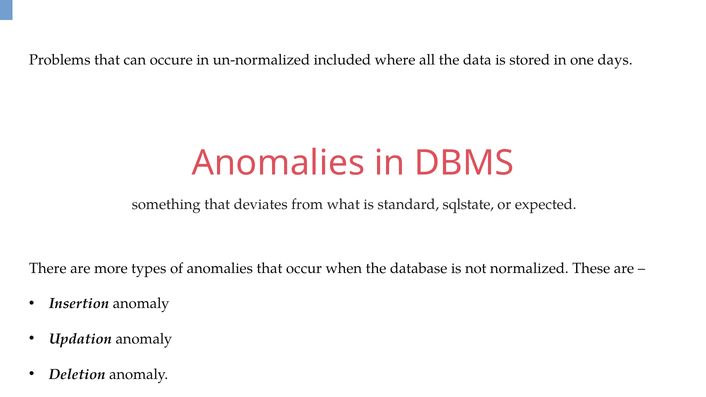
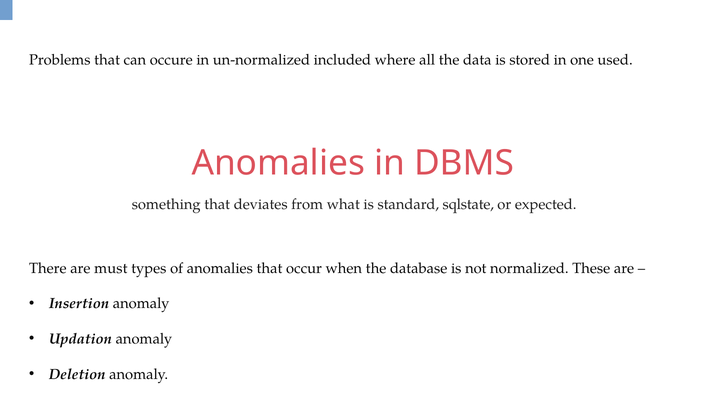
days: days -> used
more: more -> must
